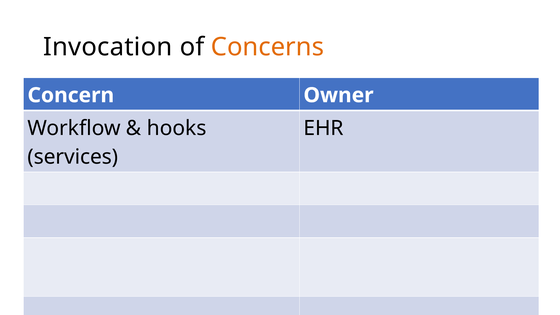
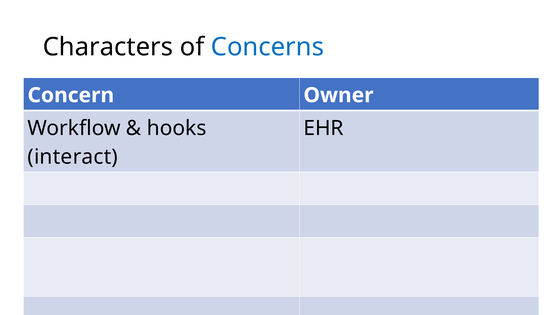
Invocation: Invocation -> Characters
Concerns colour: orange -> blue
services: services -> interact
